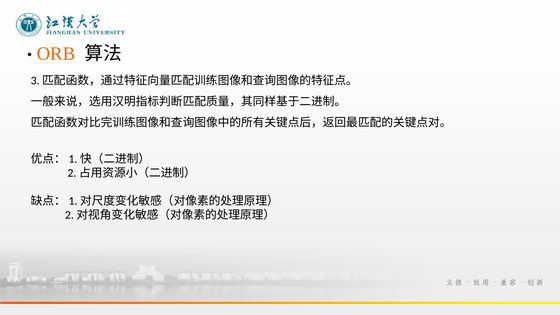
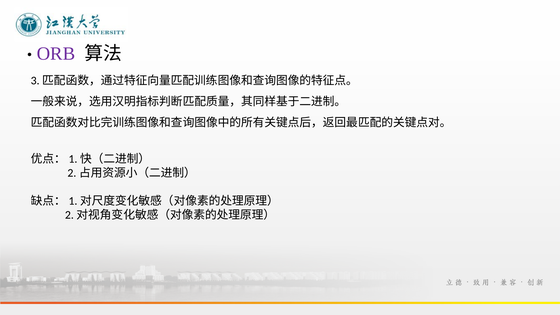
ORB colour: orange -> purple
